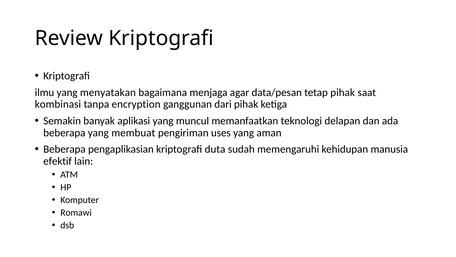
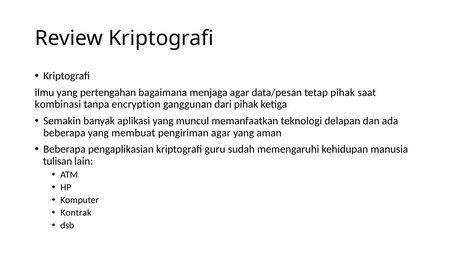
menyatakan: menyatakan -> pertengahan
pengiriman uses: uses -> agar
duta: duta -> guru
efektif: efektif -> tulisan
Romawi: Romawi -> Kontrak
